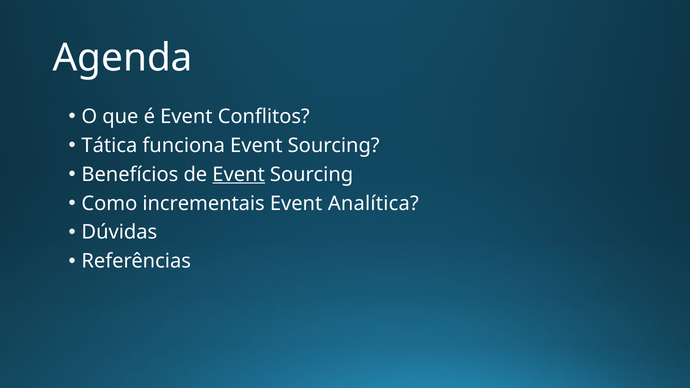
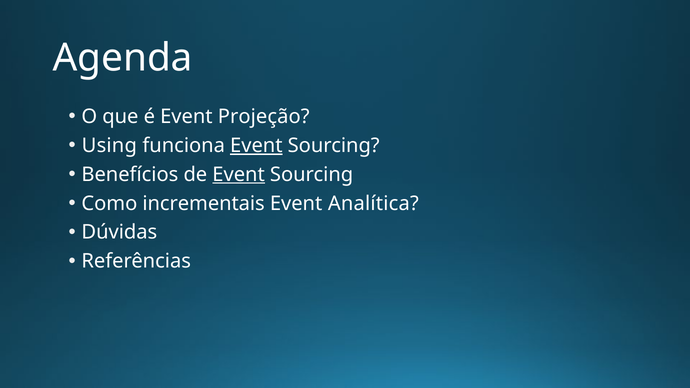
Conflitos: Conflitos -> Projeção
Tática: Tática -> Using
Event at (256, 146) underline: none -> present
